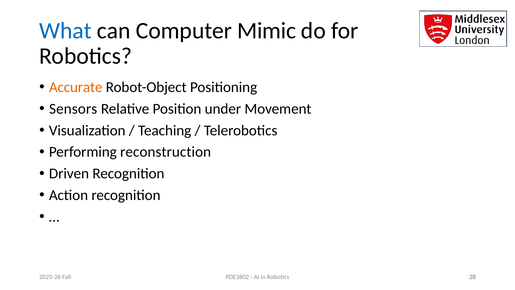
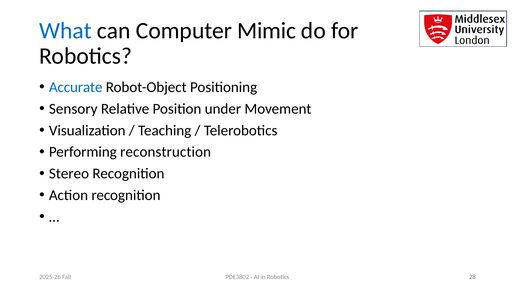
Accurate colour: orange -> blue
Sensors: Sensors -> Sensory
Driven: Driven -> Stereo
